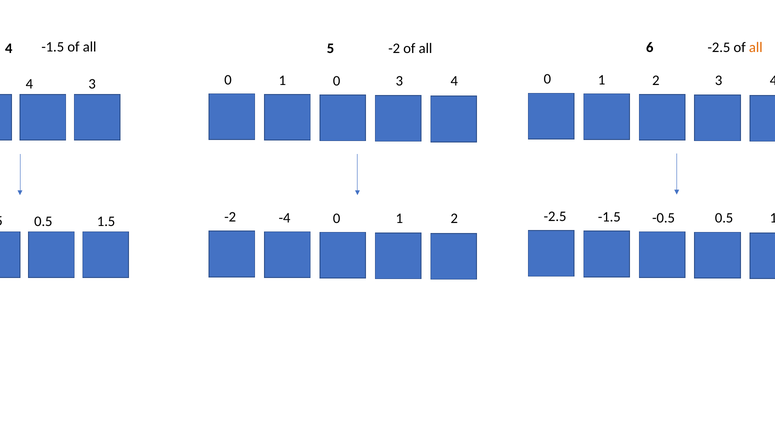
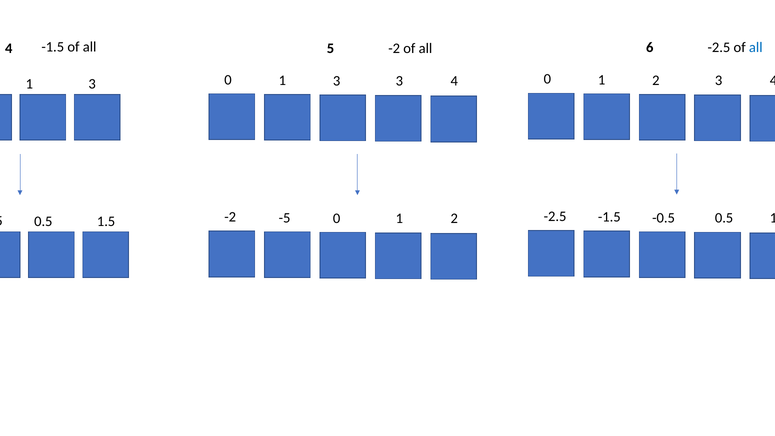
all at (756, 48) colour: orange -> blue
0 1 0: 0 -> 3
4 at (29, 84): 4 -> 1
-4: -4 -> -5
